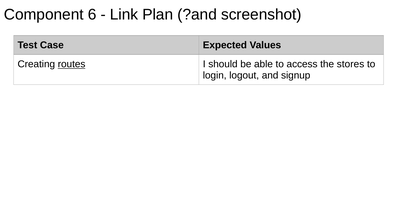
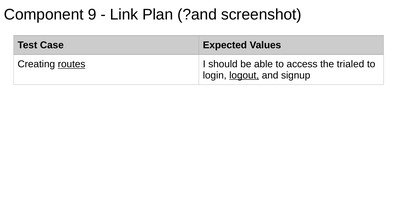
6: 6 -> 9
stores: stores -> trialed
logout underline: none -> present
